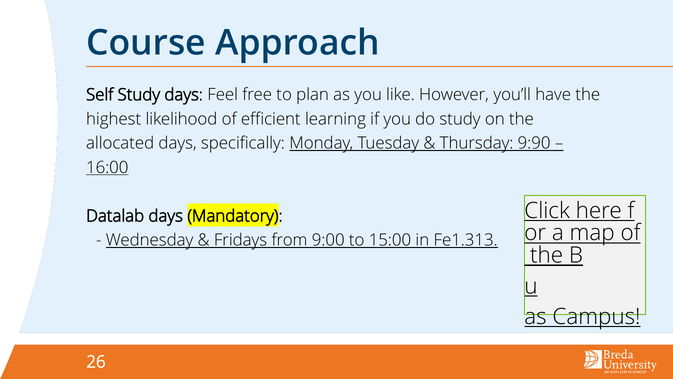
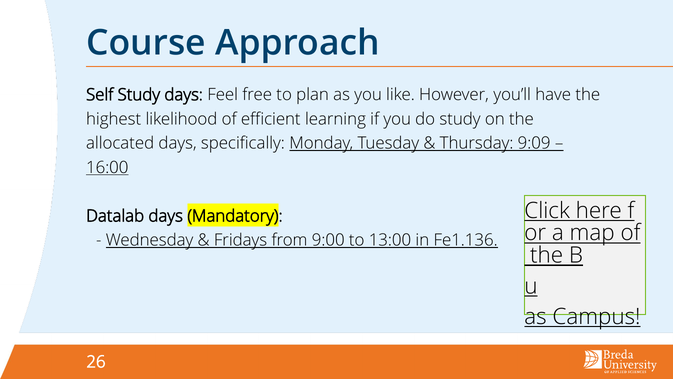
9:90: 9:90 -> 9:09
15:00: 15:00 -> 13:00
Fe1.313: Fe1.313 -> Fe1.136
